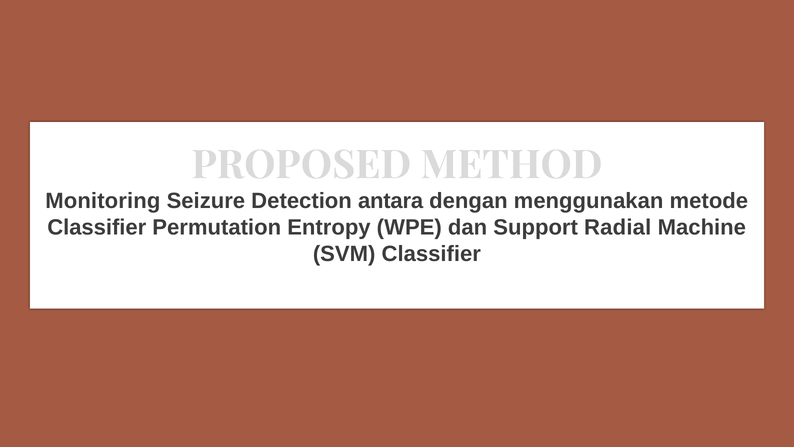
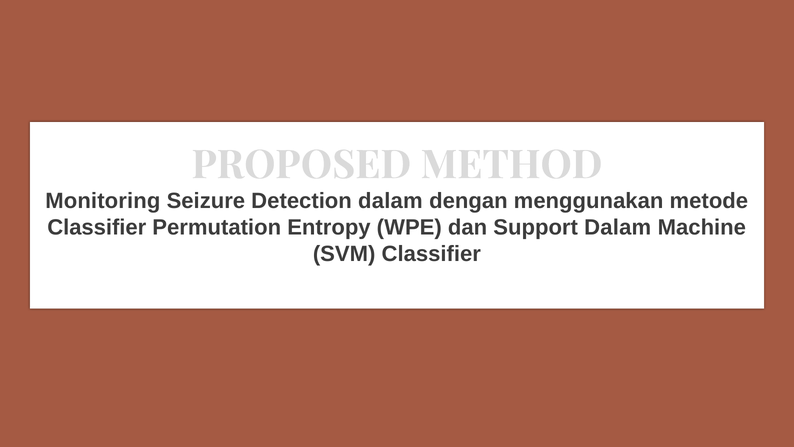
Detection antara: antara -> dalam
Support Radial: Radial -> Dalam
